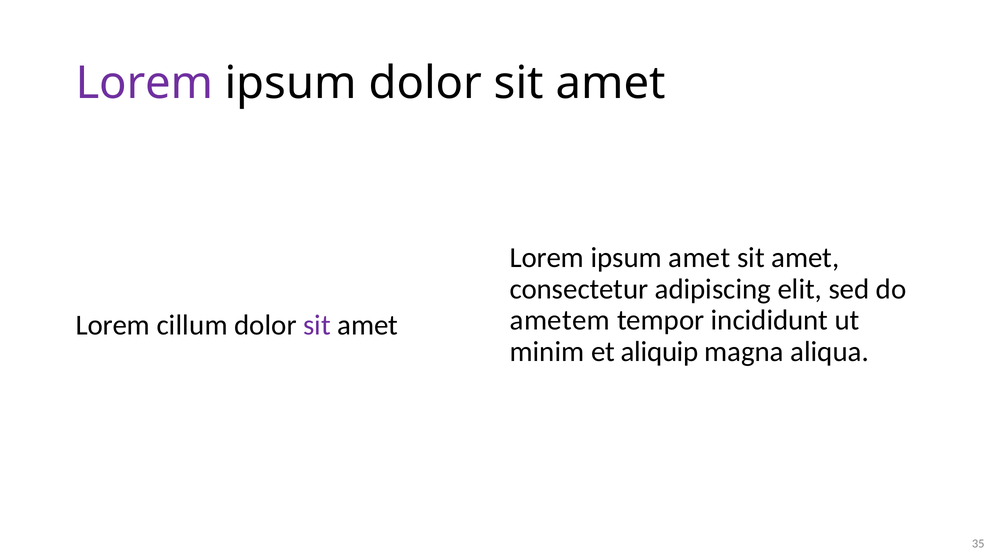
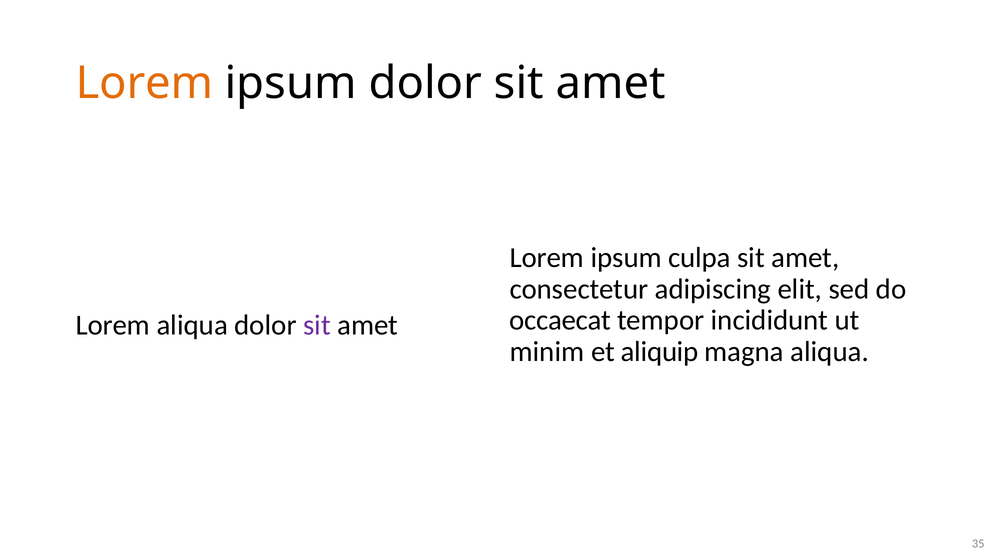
Lorem at (144, 83) colour: purple -> orange
ipsum amet: amet -> culpa
ametem: ametem -> occaecat
Lorem cillum: cillum -> aliqua
